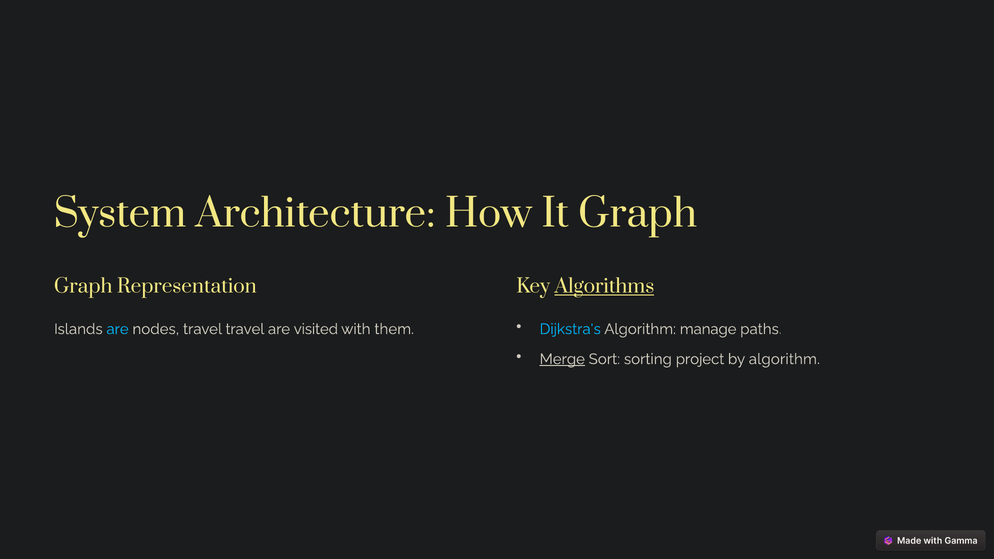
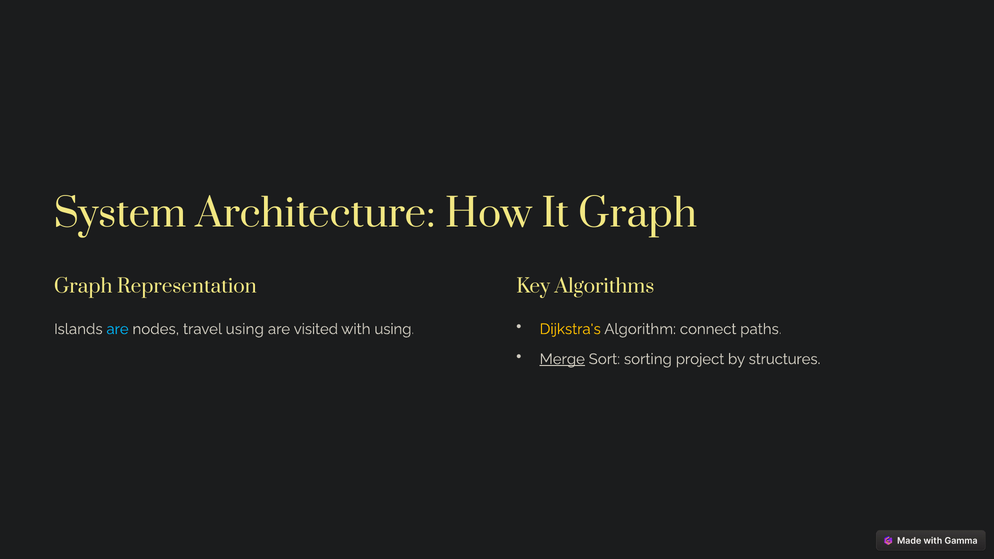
Algorithms underline: present -> none
Dijkstra's colour: light blue -> yellow
manage: manage -> connect
travel travel: travel -> using
with them: them -> using
by algorithm: algorithm -> structures
